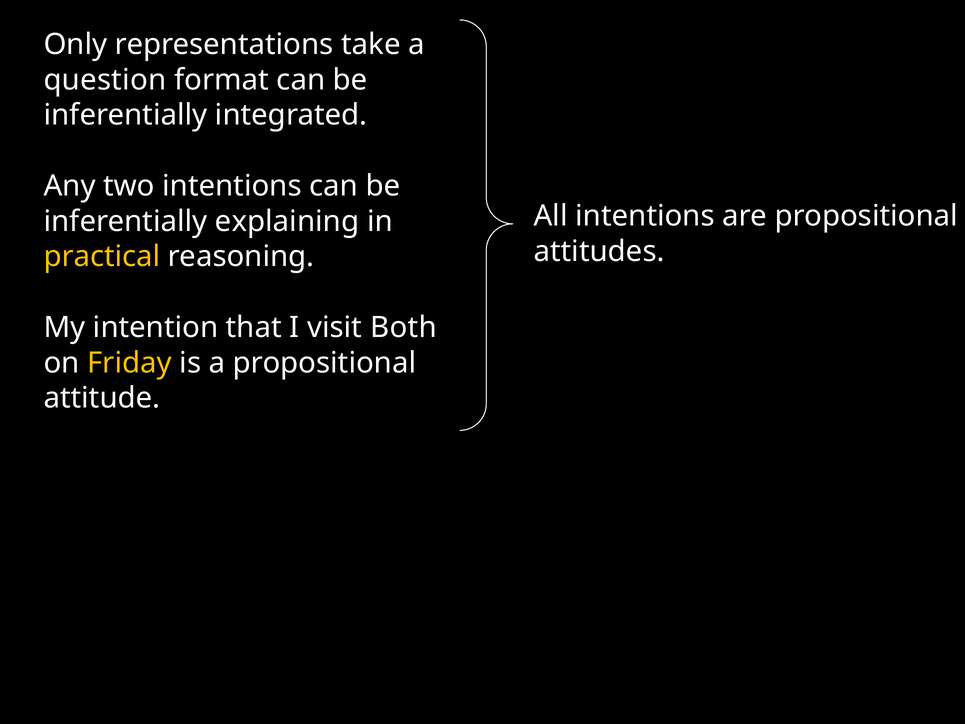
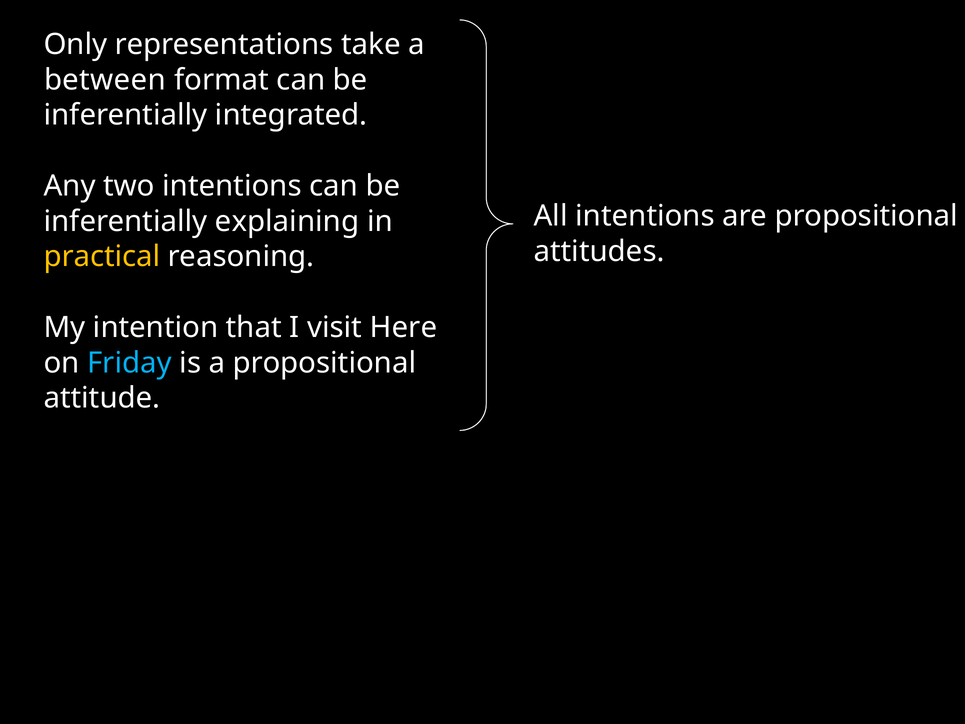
question: question -> between
Both: Both -> Here
Friday colour: yellow -> light blue
